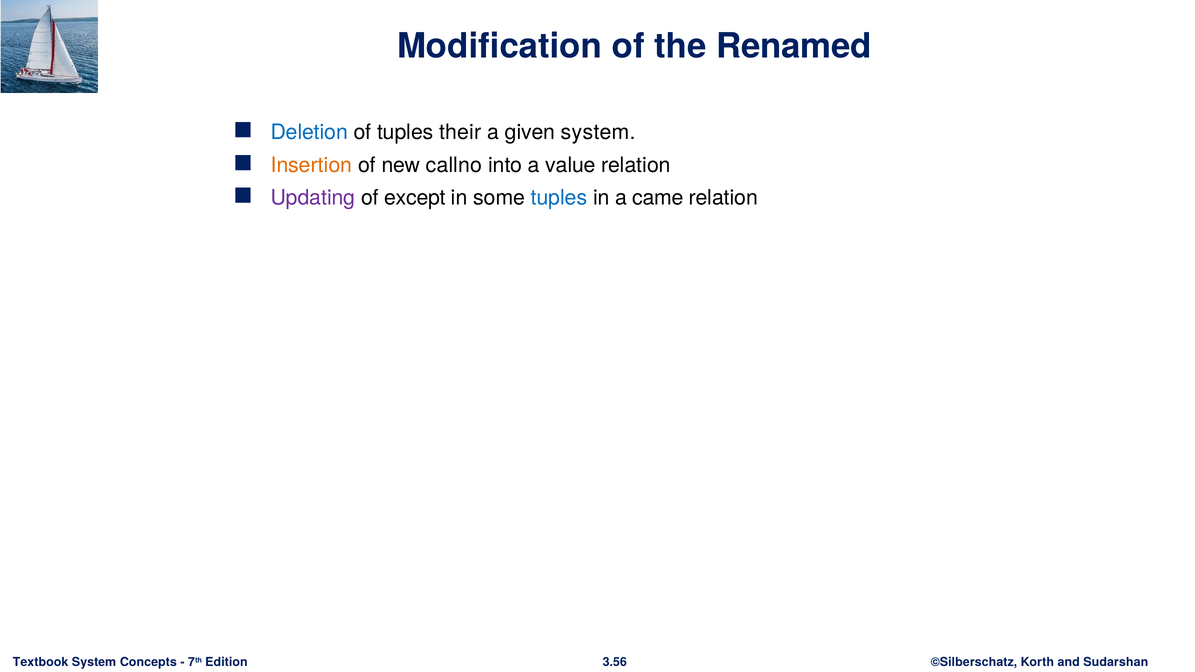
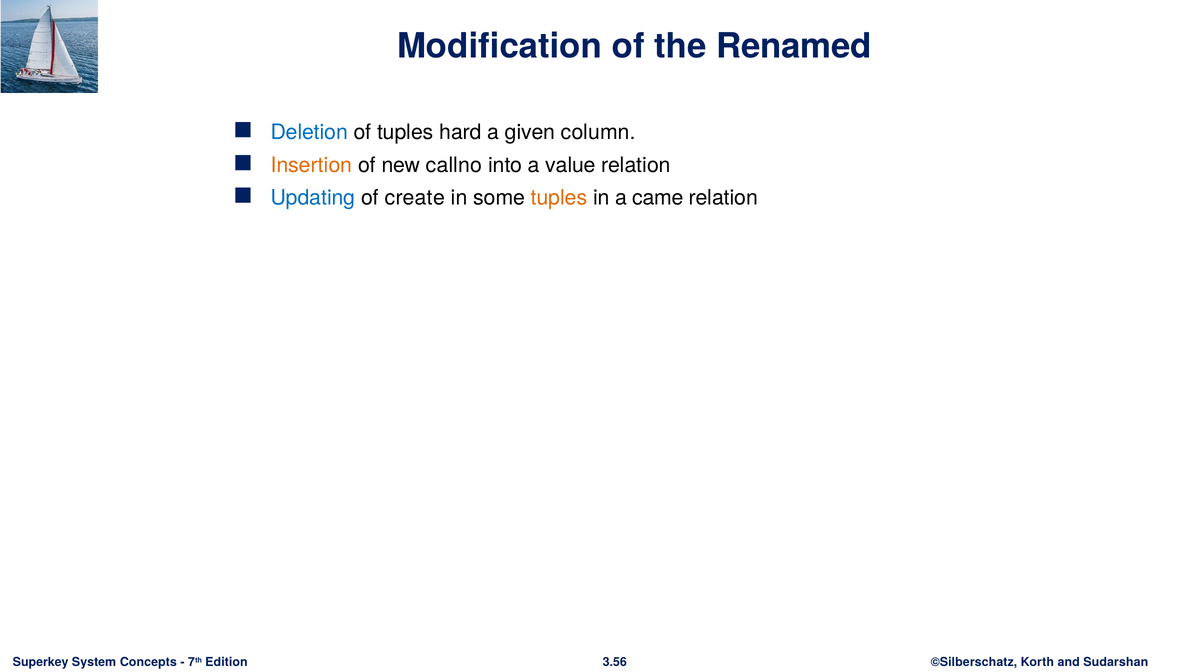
their: their -> hard
given system: system -> column
Updating colour: purple -> blue
except: except -> create
tuples at (559, 198) colour: blue -> orange
Textbook: Textbook -> Superkey
